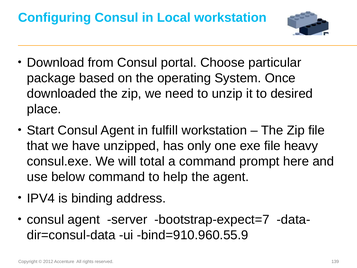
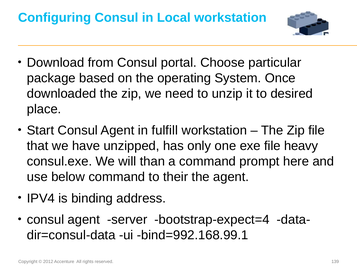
total: total -> than
help: help -> their
bootstrap-expect=7: bootstrap-expect=7 -> bootstrap-expect=4
bind=910.960.55.9: bind=910.960.55.9 -> bind=992.168.99.1
